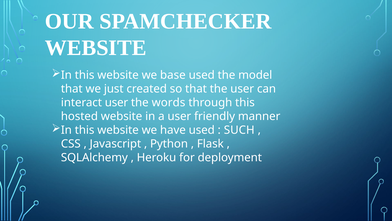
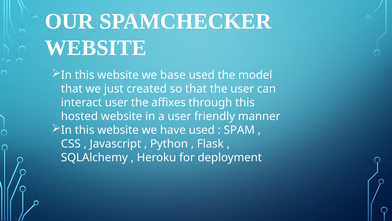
words: words -> affixes
SUCH: SUCH -> SPAM
